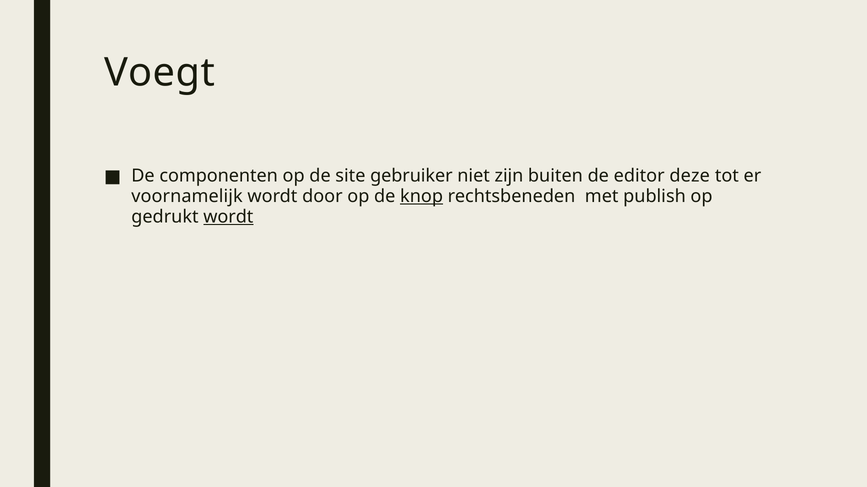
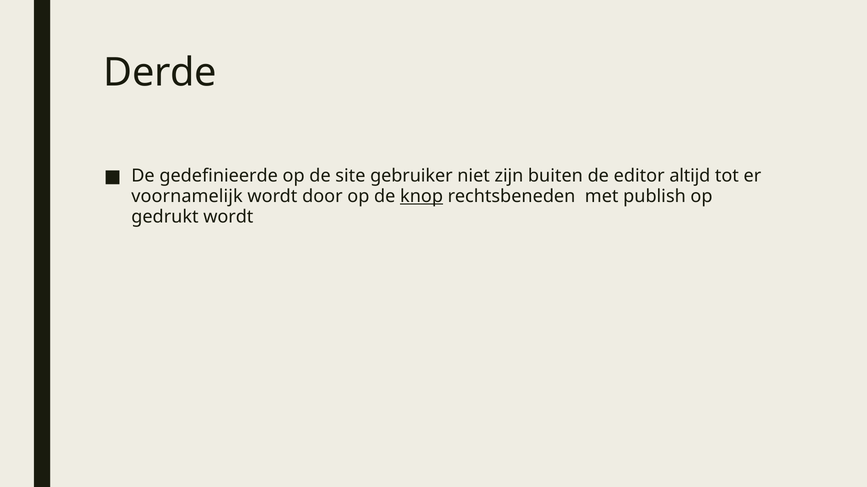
Voegt: Voegt -> Derde
componenten: componenten -> gedefinieerde
deze: deze -> altijd
wordt at (228, 217) underline: present -> none
